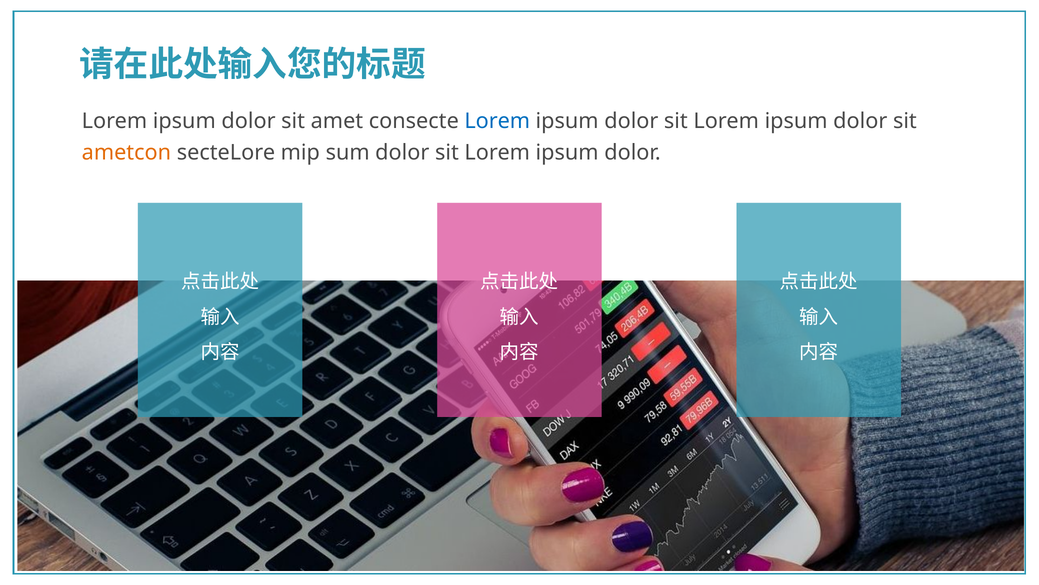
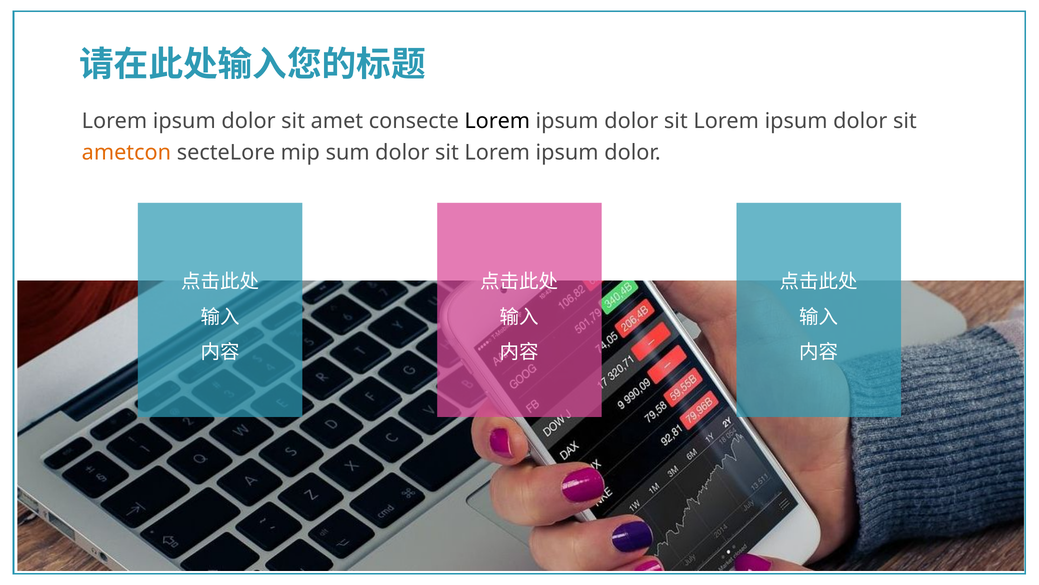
Lorem at (497, 121) colour: blue -> black
